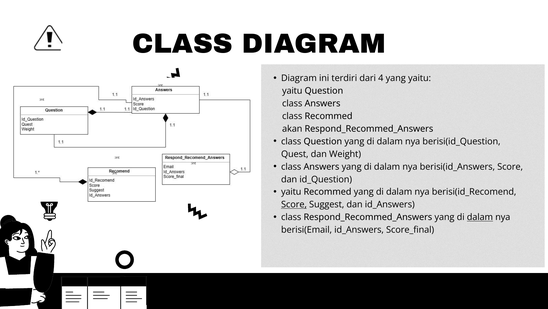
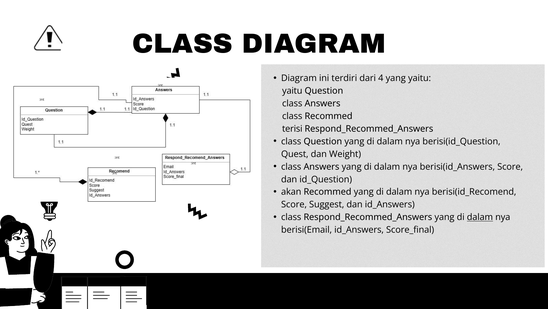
akan: akan -> terisi
yaitu at (291, 192): yaitu -> akan
Score at (294, 204) underline: present -> none
